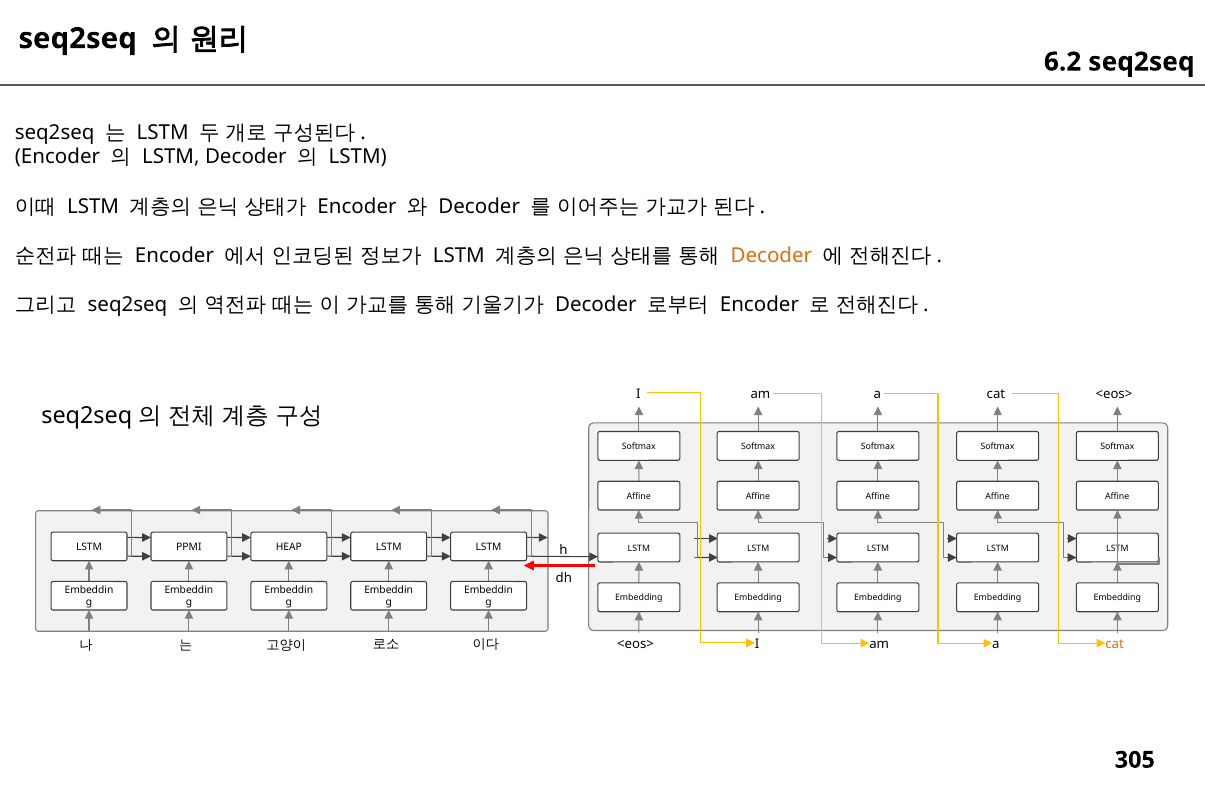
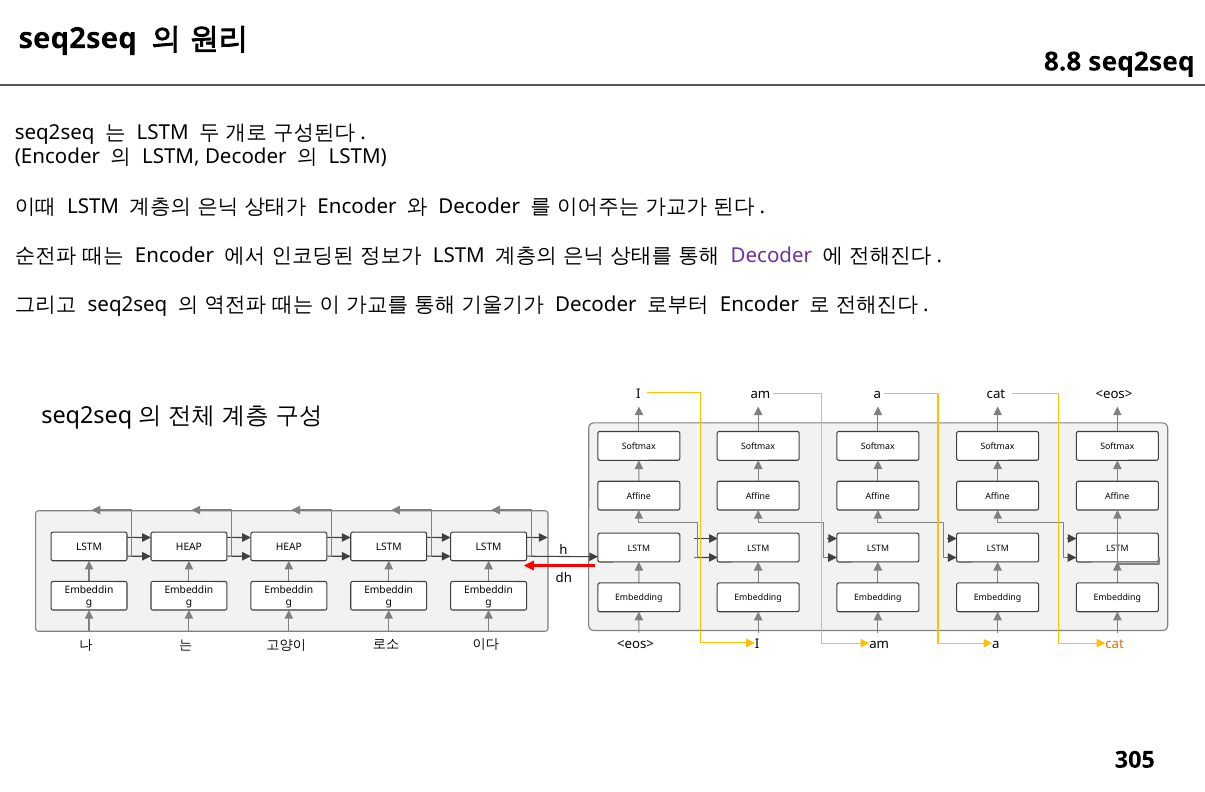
6.2: 6.2 -> 8.8
Decoder at (771, 255) colour: orange -> purple
PPMI at (189, 547): PPMI -> HEAP
